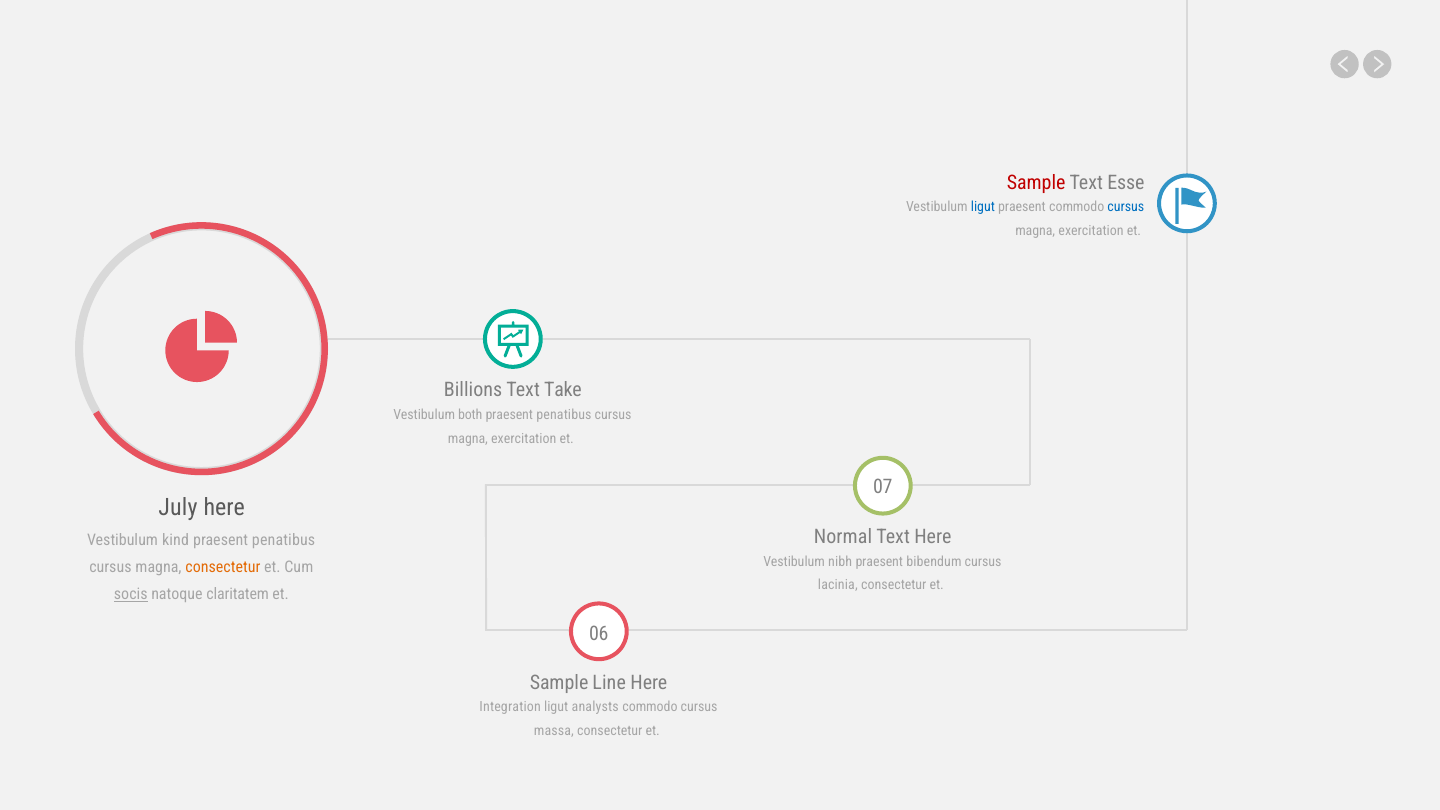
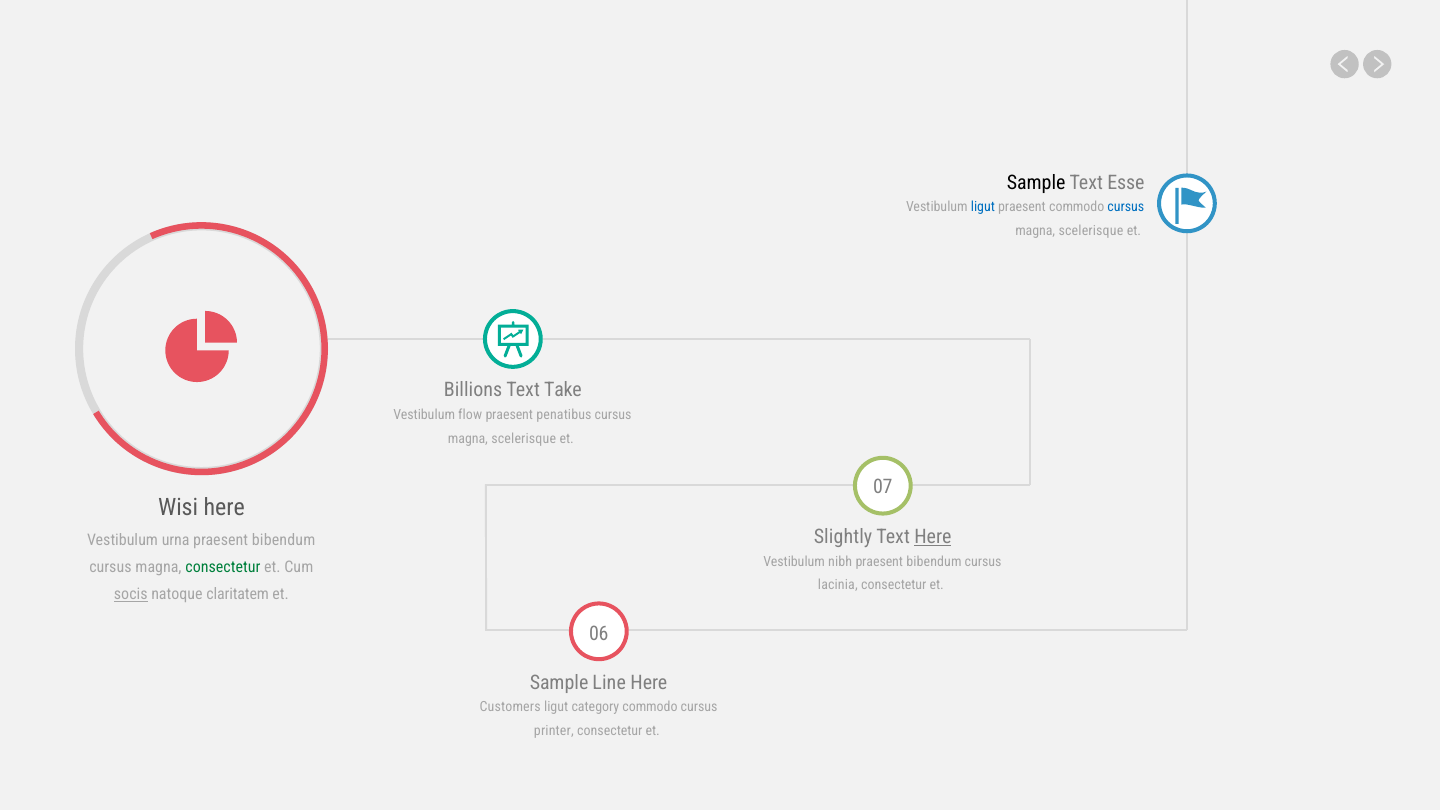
Sample at (1036, 182) colour: red -> black
exercitation at (1091, 231): exercitation -> scelerisque
both: both -> flow
exercitation at (524, 438): exercitation -> scelerisque
July: July -> Wisi
Normal: Normal -> Slightly
Here at (933, 537) underline: none -> present
kind: kind -> urna
penatibus at (284, 541): penatibus -> bibendum
consectetur at (223, 567) colour: orange -> green
Integration: Integration -> Customers
analysts: analysts -> category
massa: massa -> printer
